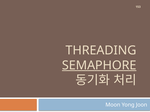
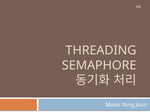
SEMAPHORE underline: present -> none
